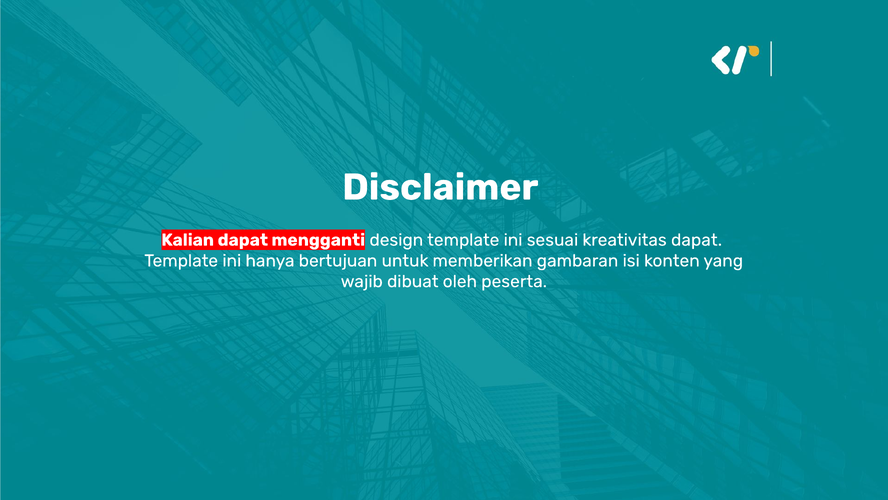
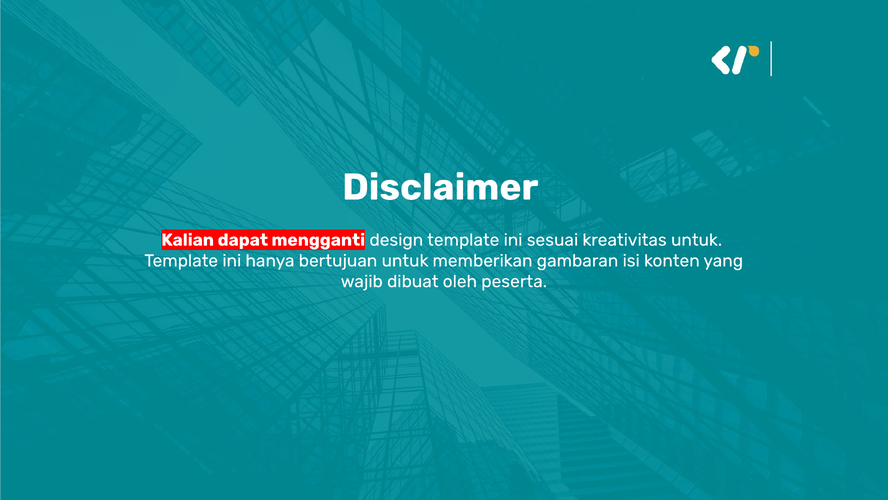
kreativitas dapat: dapat -> untuk
